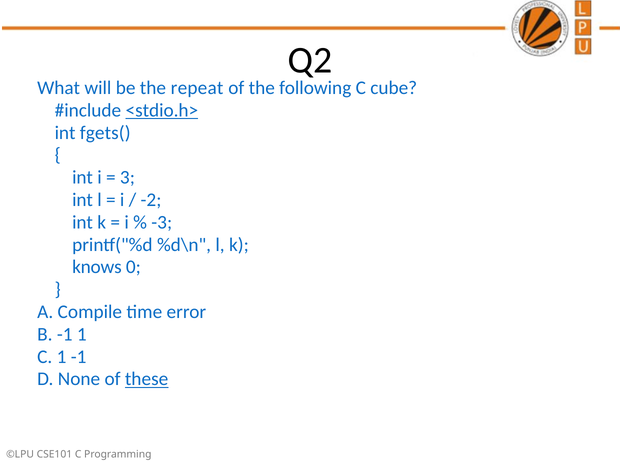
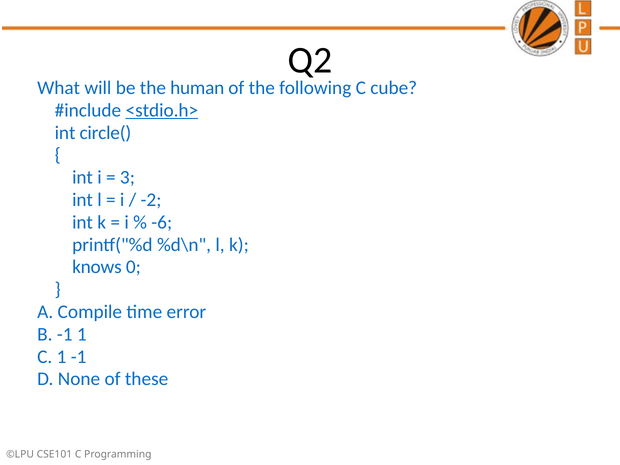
repeat: repeat -> human
fgets(: fgets( -> circle(
-3: -3 -> -6
these underline: present -> none
